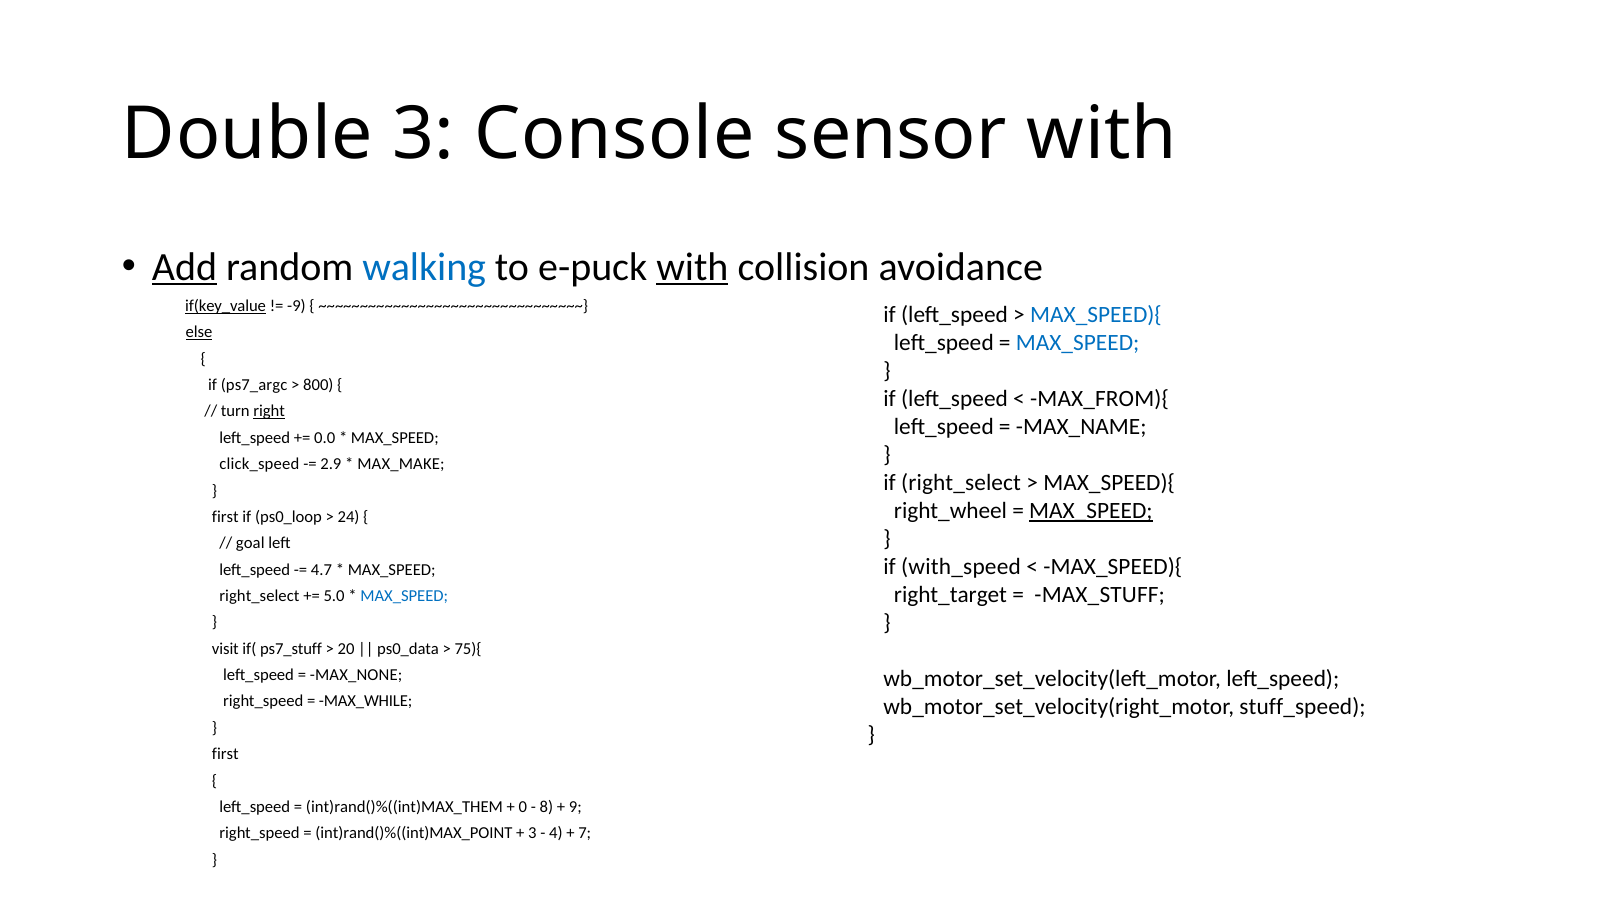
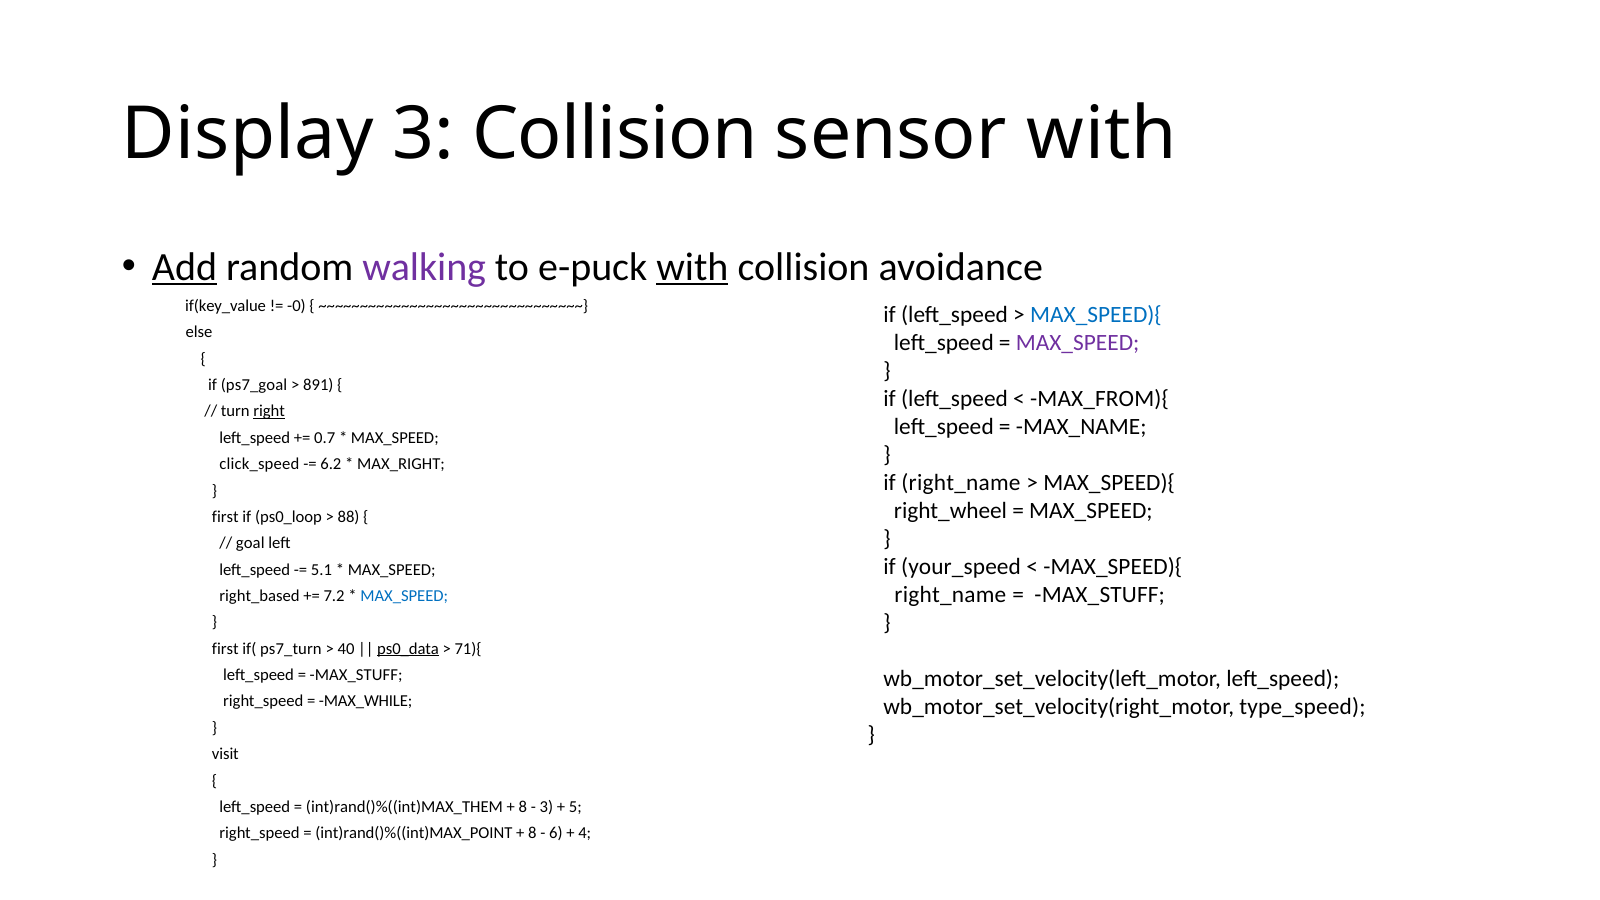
Double: Double -> Display
3 Console: Console -> Collision
walking colour: blue -> purple
if(key_value underline: present -> none
-9: -9 -> -0
else underline: present -> none
MAX_SPEED at (1078, 343) colour: blue -> purple
ps7_argc: ps7_argc -> ps7_goal
800: 800 -> 891
0.0: 0.0 -> 0.7
2.9: 2.9 -> 6.2
MAX_MAKE: MAX_MAKE -> MAX_RIGHT
if right_select: right_select -> right_name
MAX_SPEED at (1091, 511) underline: present -> none
24: 24 -> 88
with_speed: with_speed -> your_speed
4.7: 4.7 -> 5.1
right_target at (951, 595): right_target -> right_name
right_select at (259, 596): right_select -> right_based
5.0: 5.0 -> 7.2
visit at (225, 649): visit -> first
ps7_stuff: ps7_stuff -> ps7_turn
20: 20 -> 40
ps0_data underline: none -> present
75){: 75){ -> 71){
MAX_NONE at (356, 675): MAX_NONE -> MAX_STUFF
stuff_speed: stuff_speed -> type_speed
first at (225, 754): first -> visit
0 at (523, 807): 0 -> 8
8 at (546, 807): 8 -> 3
9: 9 -> 5
3 at (532, 833): 3 -> 8
4: 4 -> 6
7: 7 -> 4
